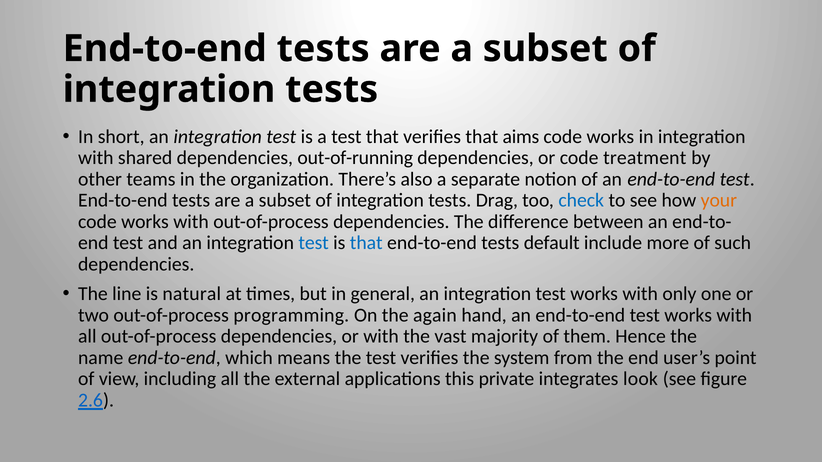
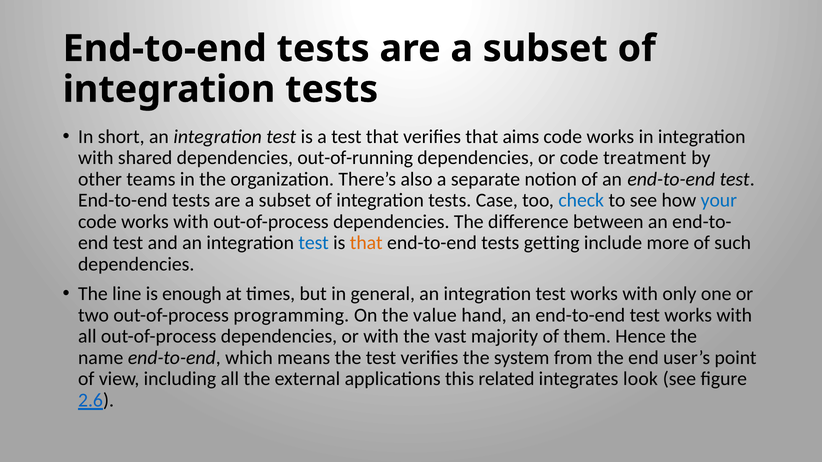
Drag: Drag -> Case
your colour: orange -> blue
that at (366, 243) colour: blue -> orange
default: default -> getting
natural: natural -> enough
again: again -> value
private: private -> related
